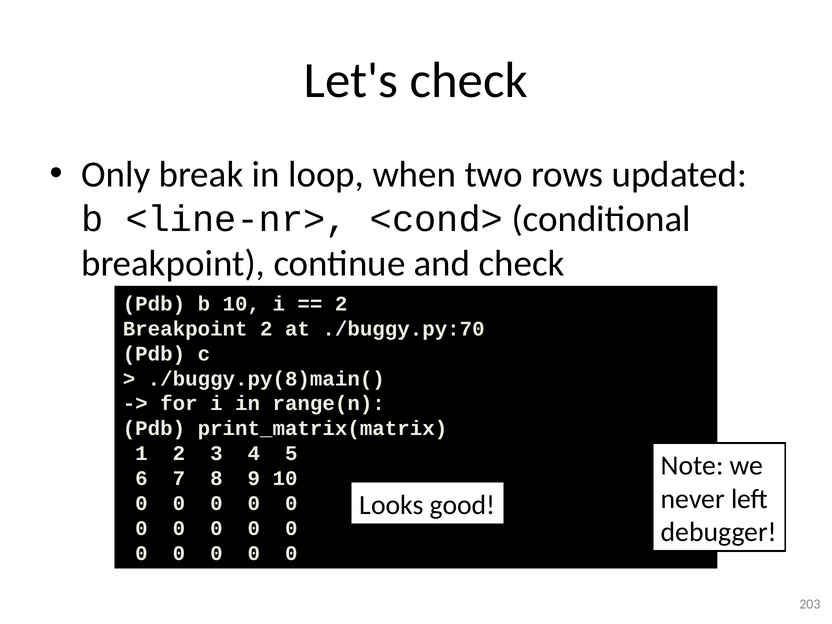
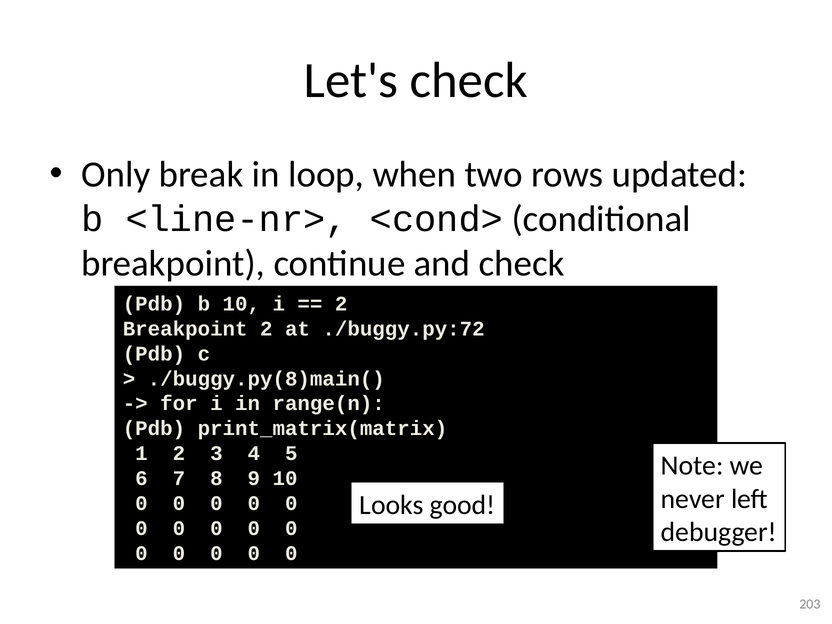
./buggy.py:70: ./buggy.py:70 -> ./buggy.py:72
